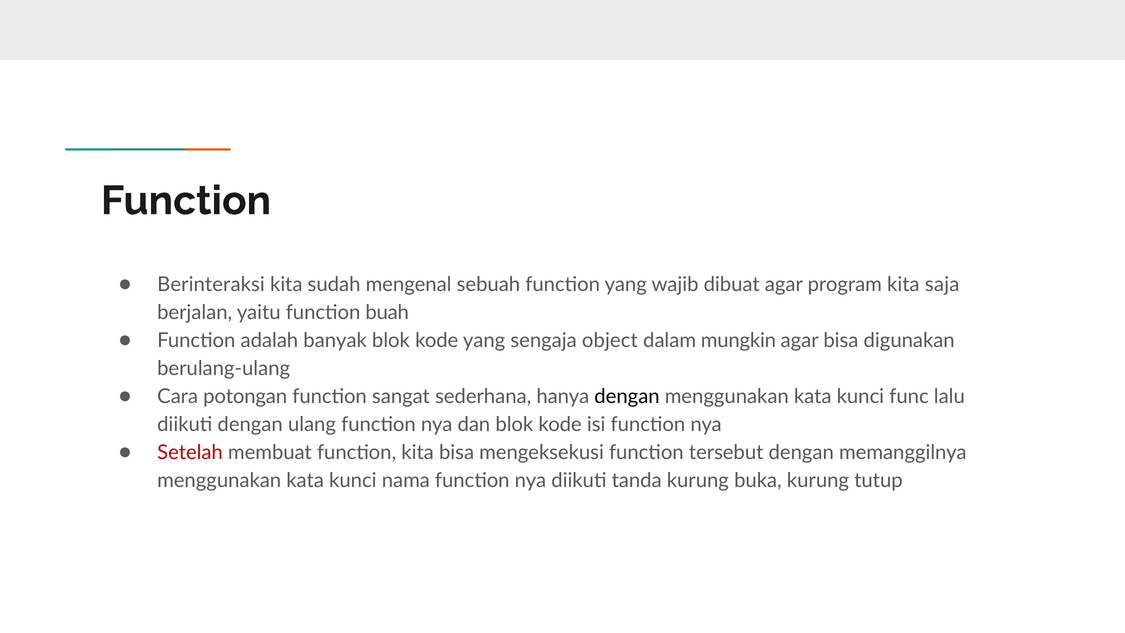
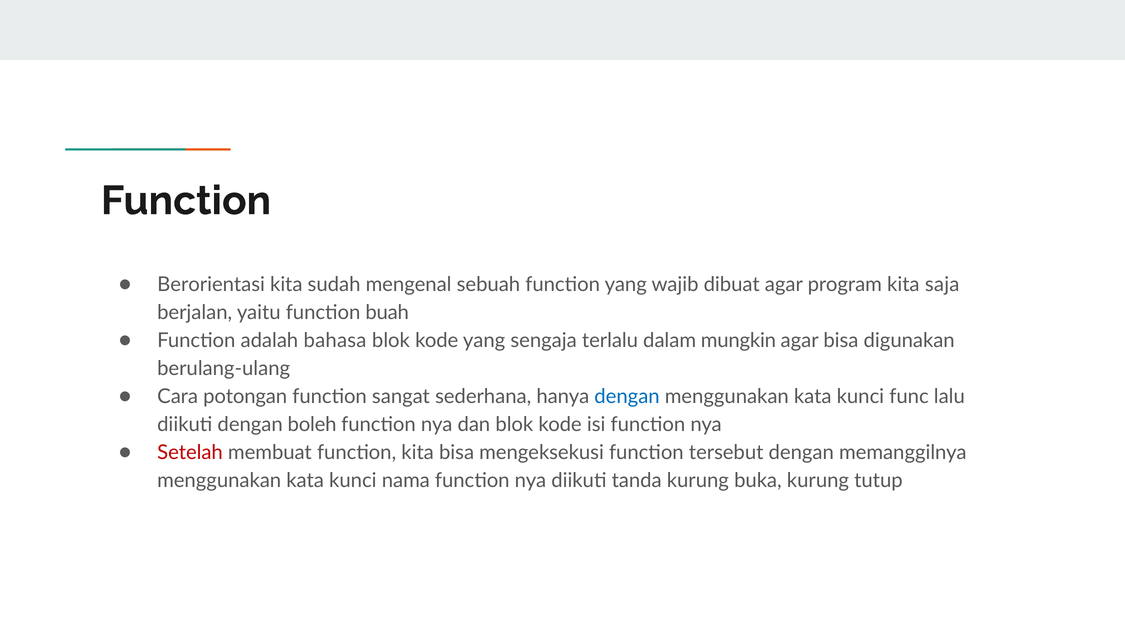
Berinteraksi: Berinteraksi -> Berorientasi
banyak: banyak -> bahasa
object: object -> terlalu
dengan at (627, 396) colour: black -> blue
ulang: ulang -> boleh
